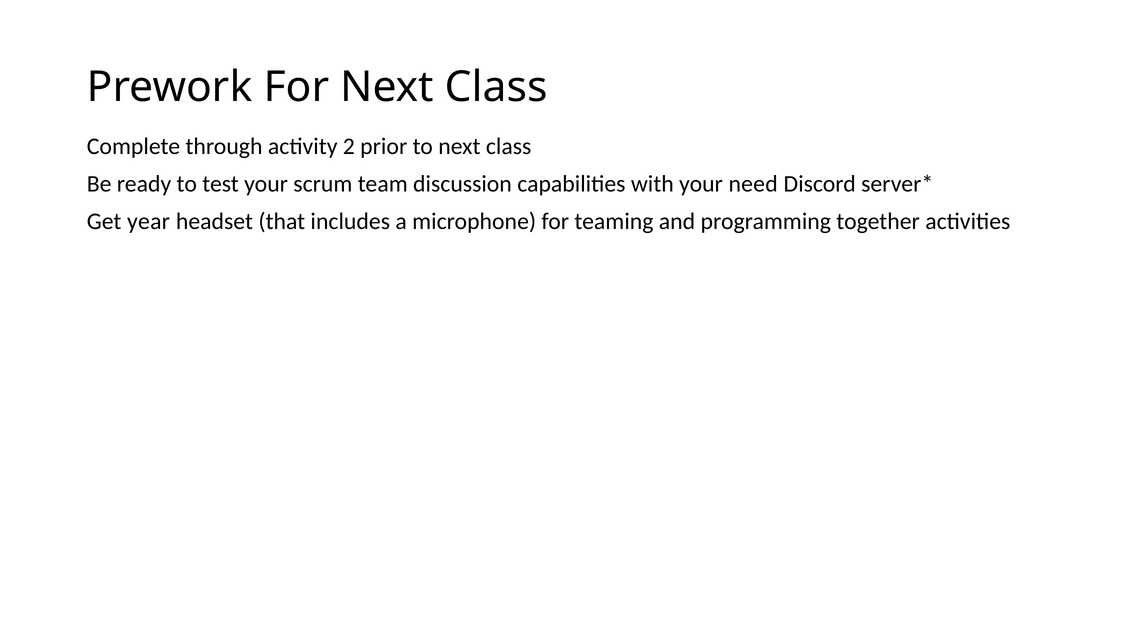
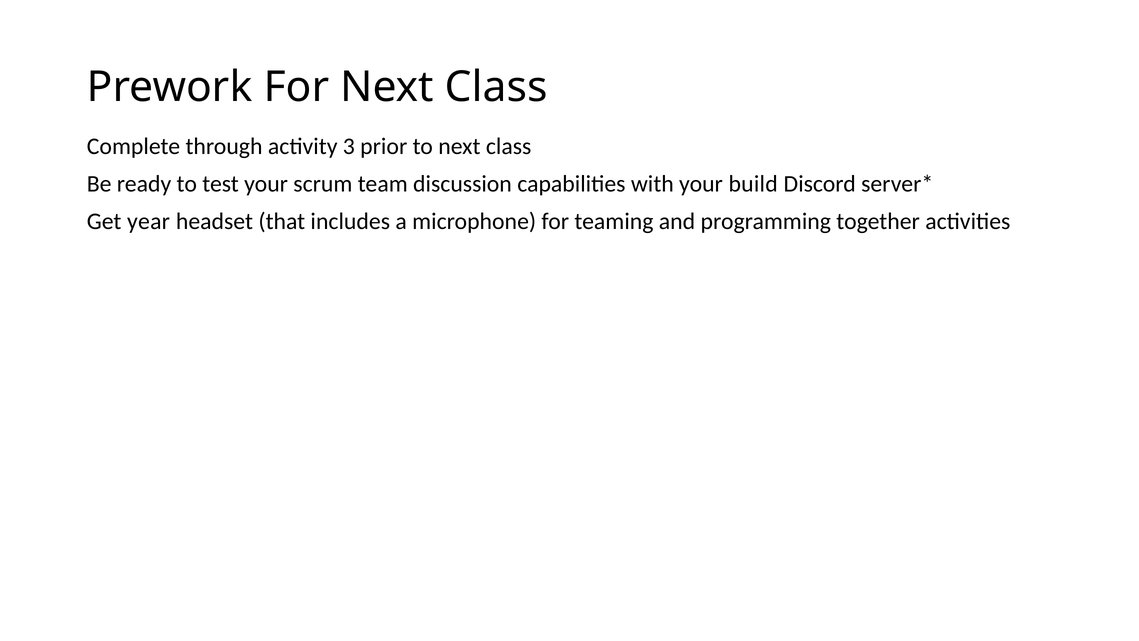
2: 2 -> 3
need: need -> build
